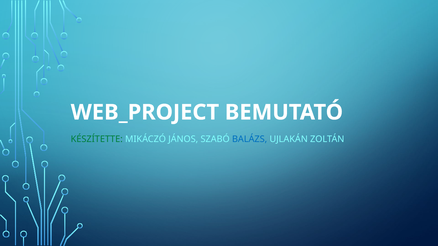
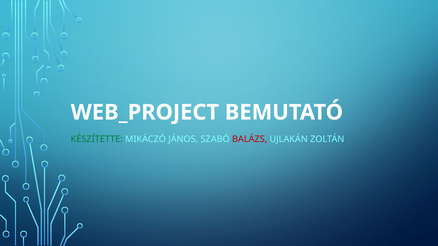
BALÁZS colour: blue -> red
